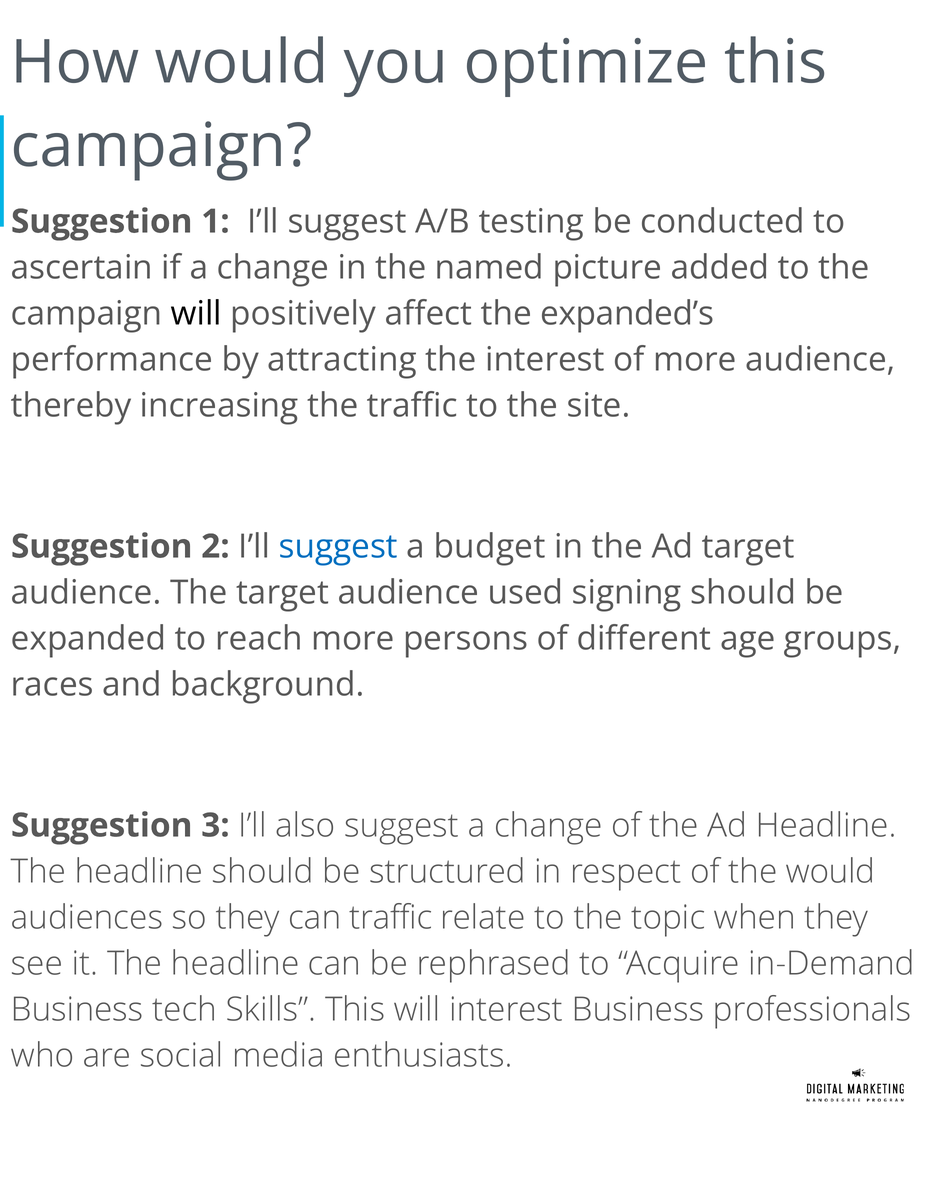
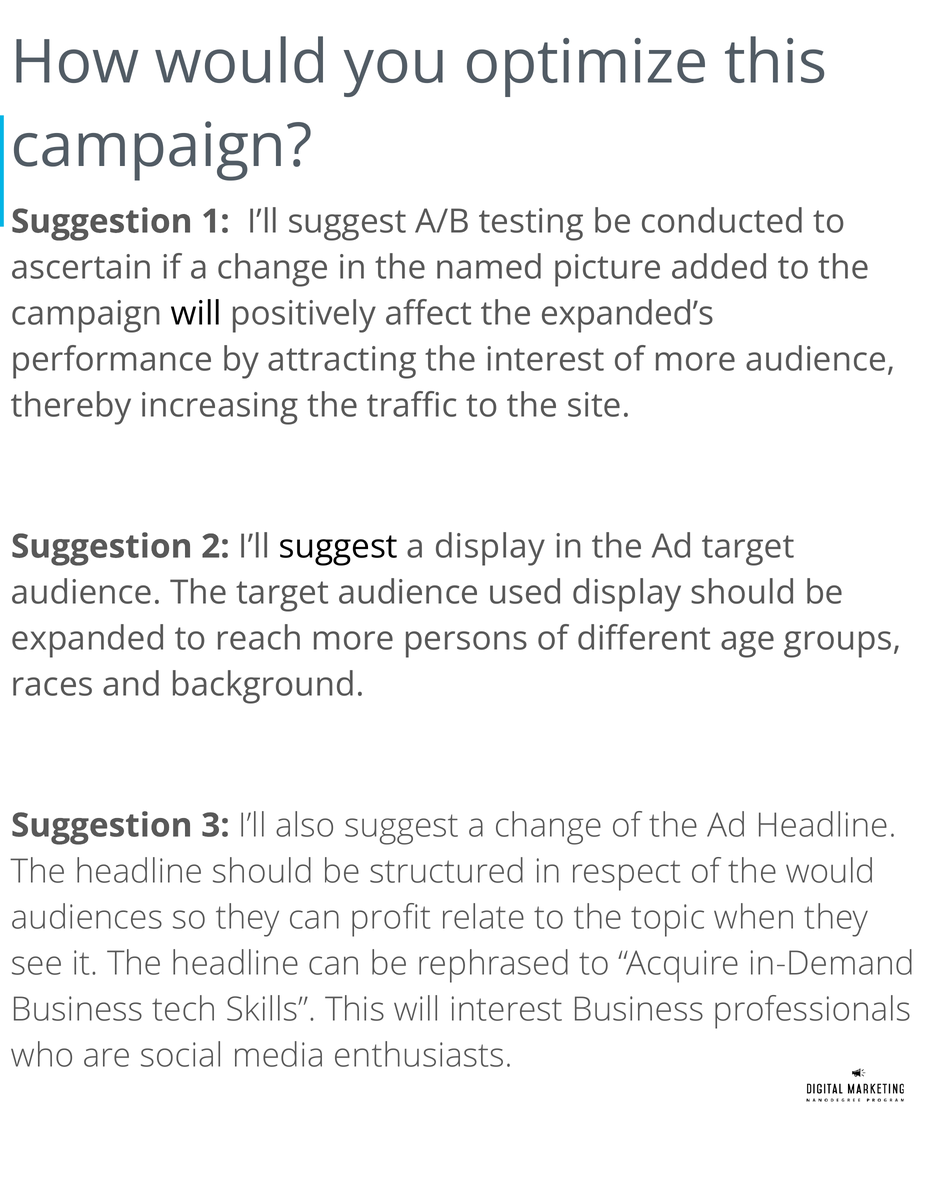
suggest at (338, 547) colour: blue -> black
a budget: budget -> display
used signing: signing -> display
can traffic: traffic -> profit
